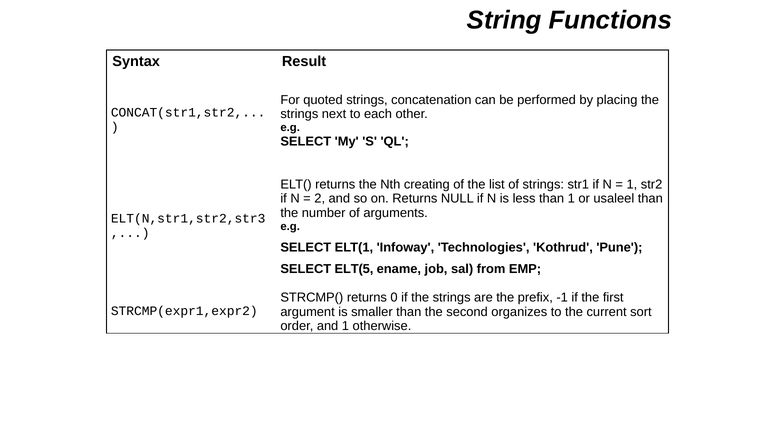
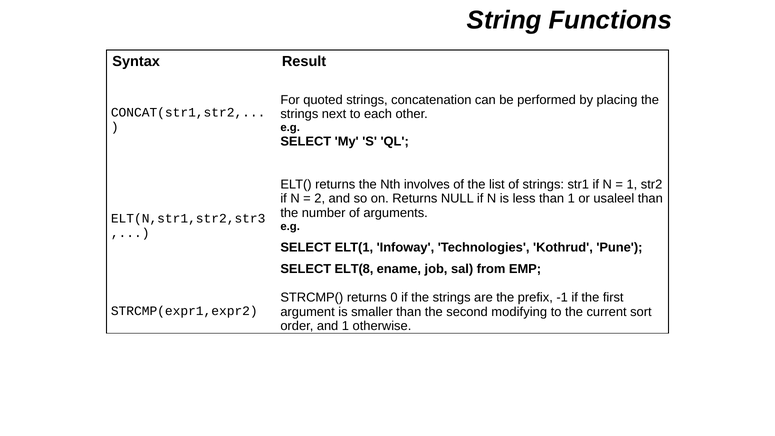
creating: creating -> involves
ELT(5: ELT(5 -> ELT(8
organizes: organizes -> modifying
